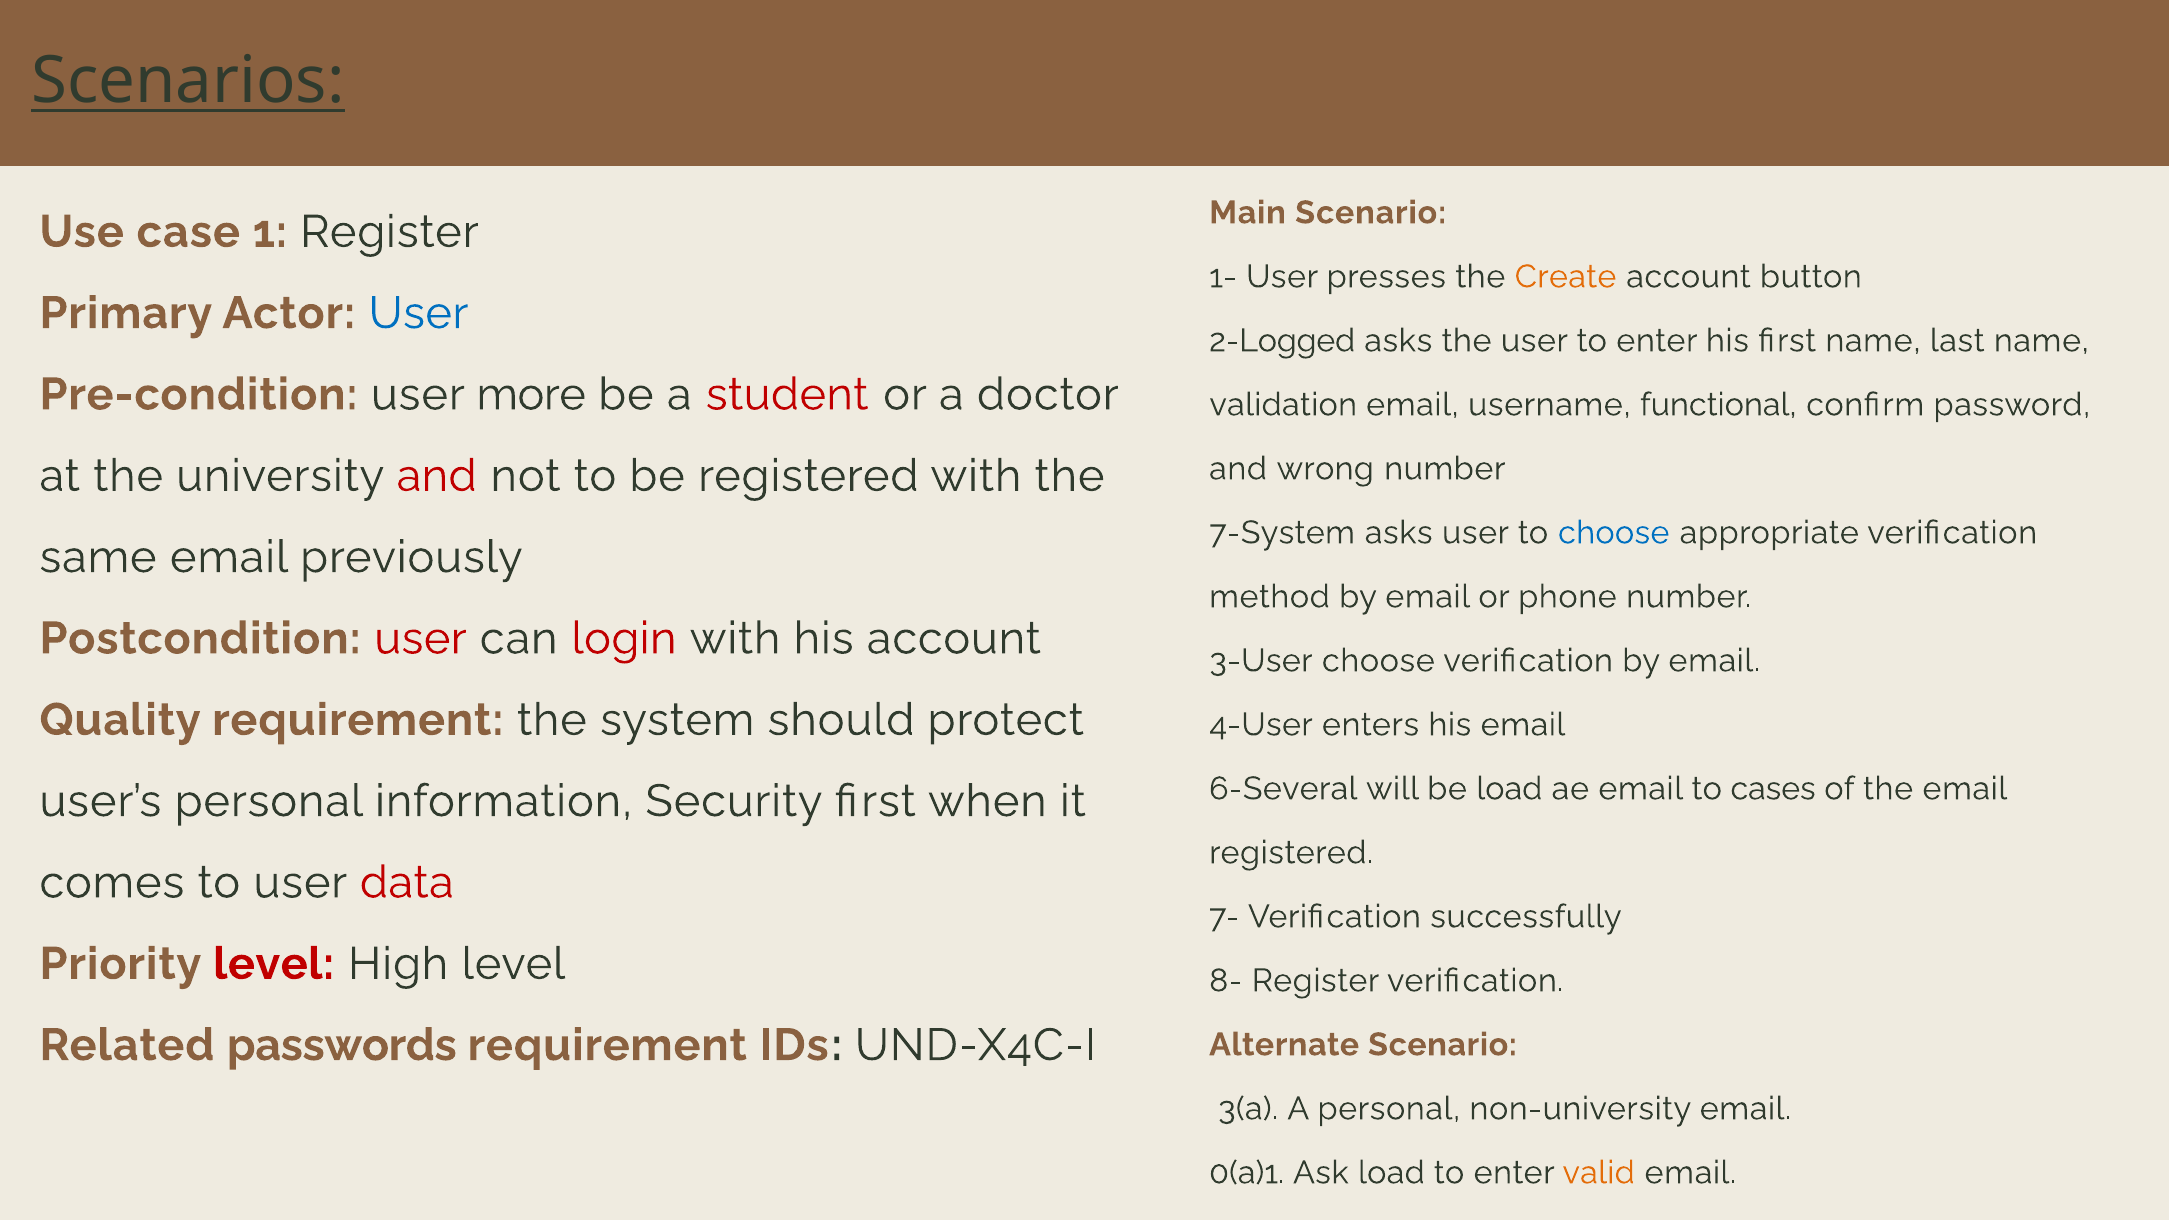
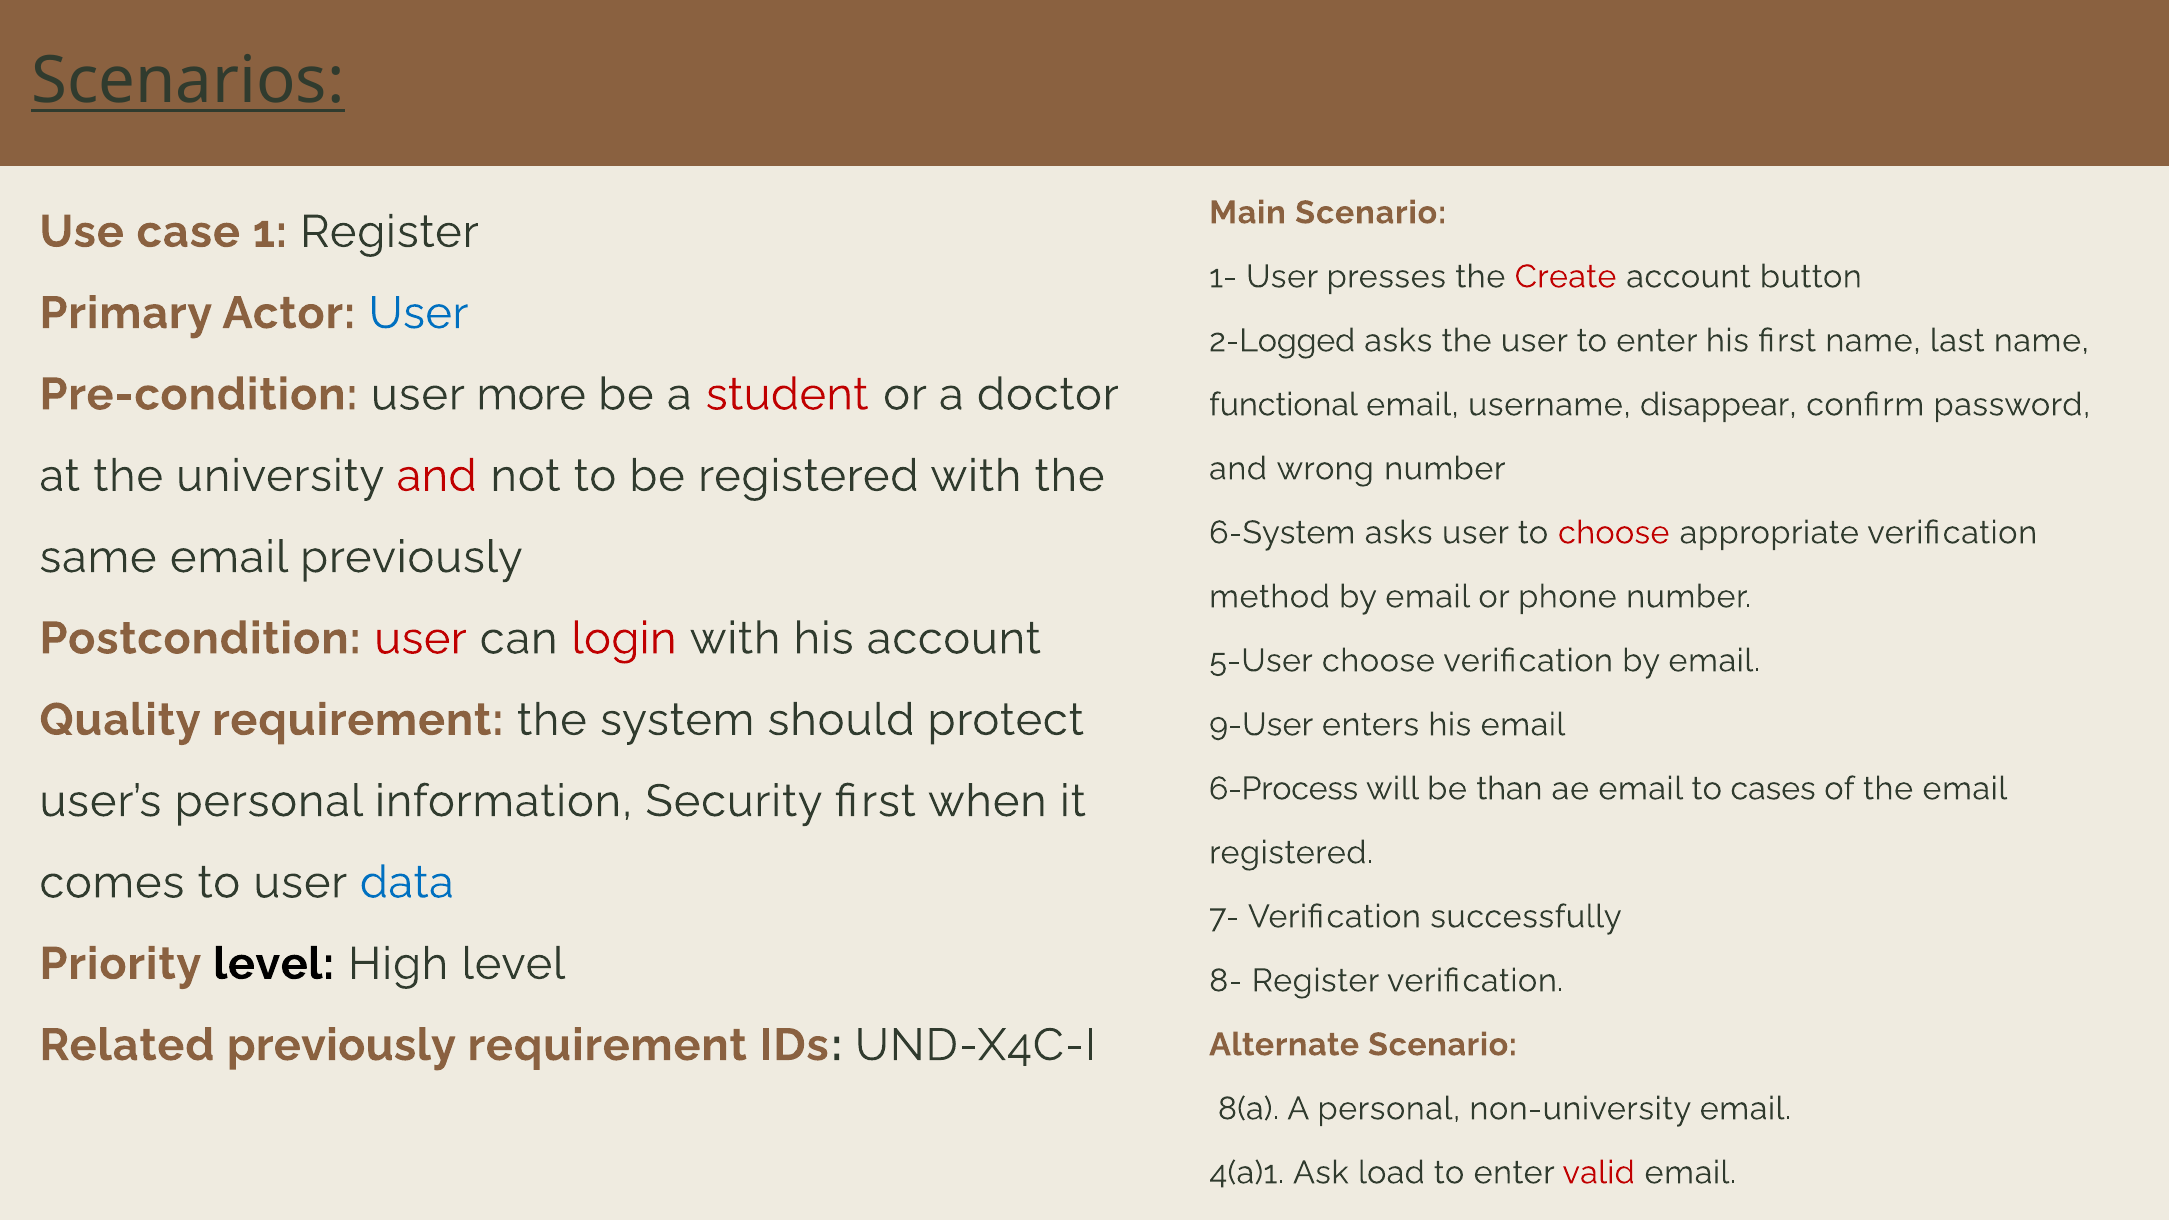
Create colour: orange -> red
validation: validation -> functional
functional: functional -> disappear
7-System: 7-System -> 6-System
choose at (1614, 533) colour: blue -> red
3-User: 3-User -> 5-User
4-User: 4-User -> 9-User
6-Several: 6-Several -> 6-Process
be load: load -> than
data colour: red -> blue
level at (274, 964) colour: red -> black
Related passwords: passwords -> previously
3(a: 3(a -> 8(a
0(a)1: 0(a)1 -> 4(a)1
valid colour: orange -> red
